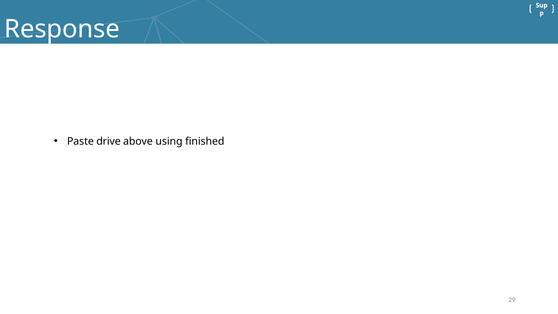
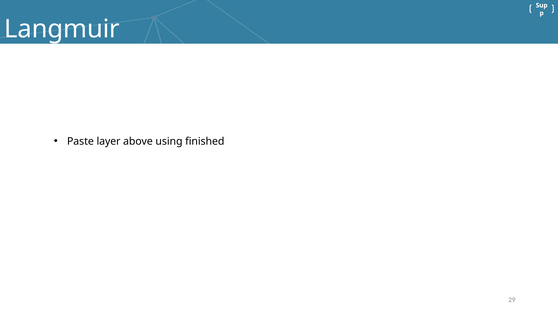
Response: Response -> Langmuir
drive: drive -> layer
